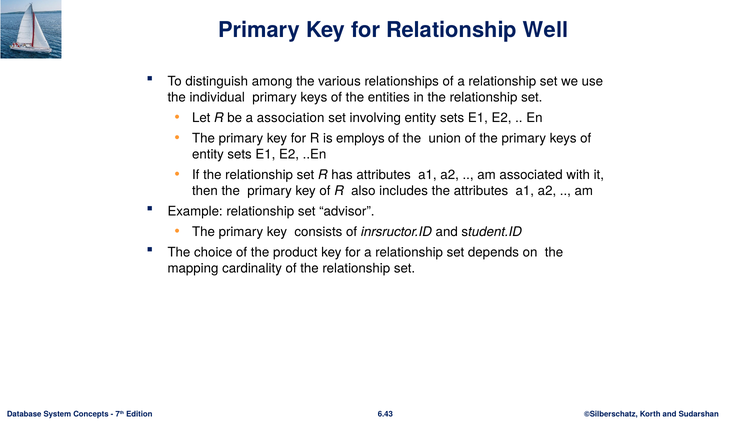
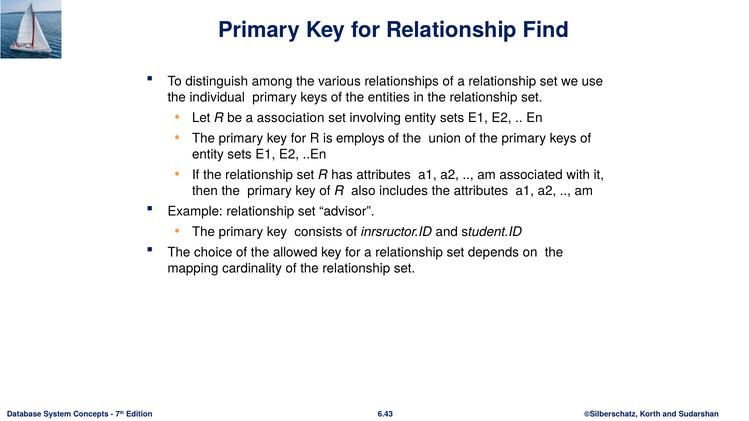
Well: Well -> Find
product: product -> allowed
